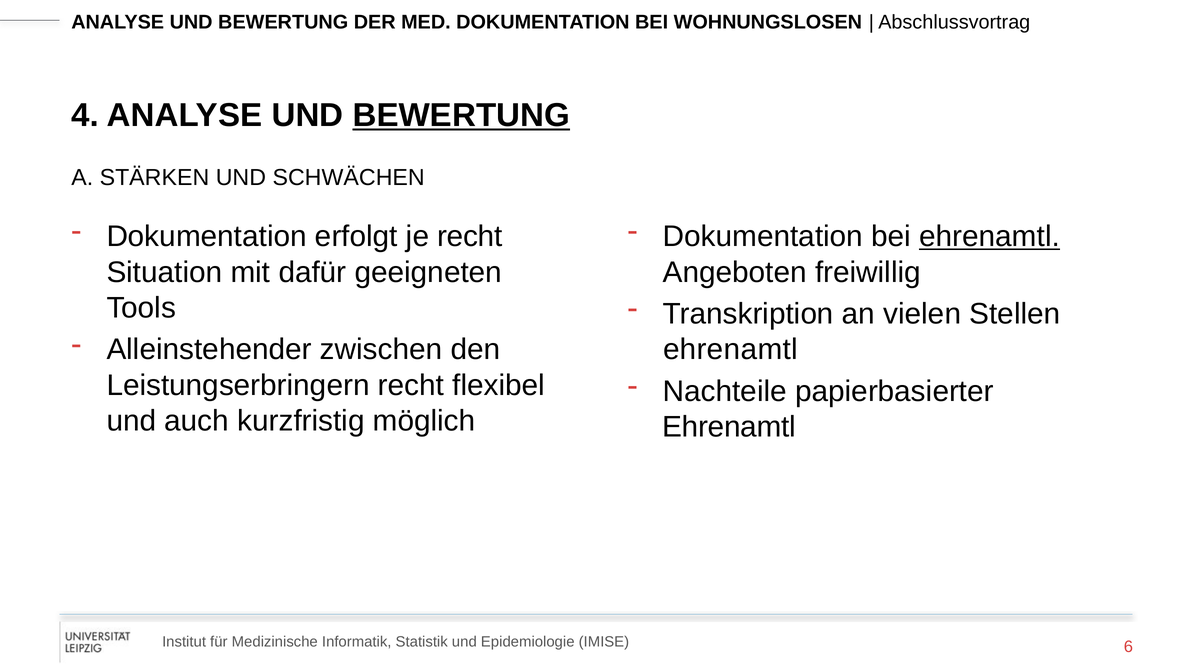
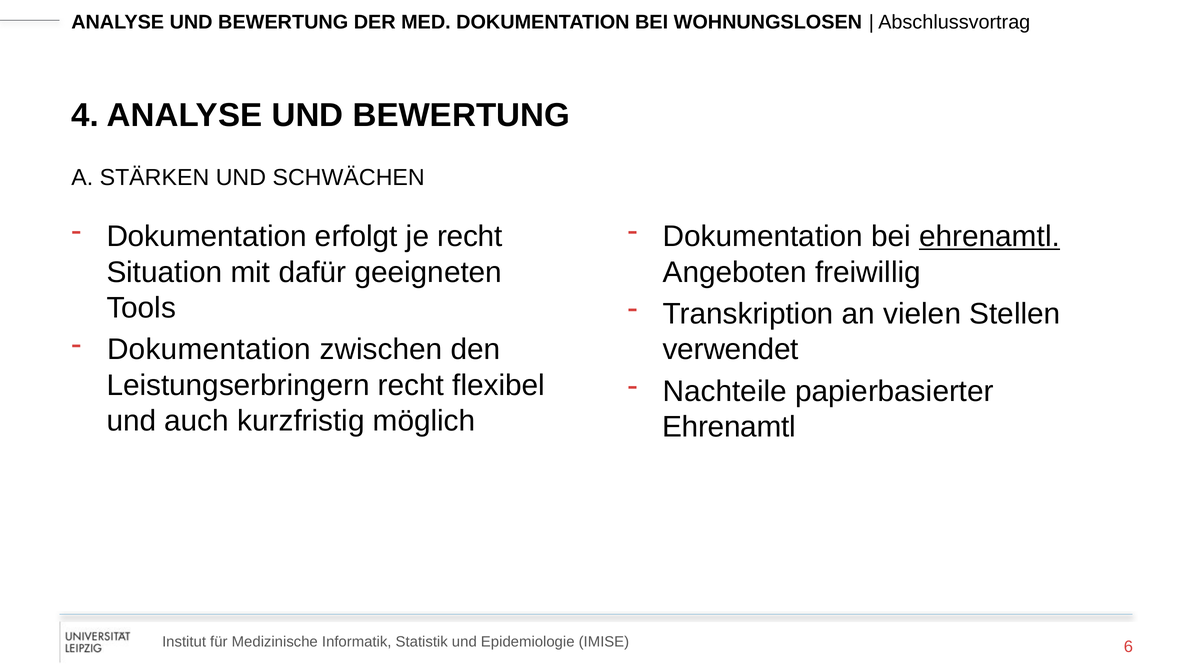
BEWERTUNG at (461, 115) underline: present -> none
Alleinstehender at (209, 350): Alleinstehender -> Dokumentation
ehrenamtl at (730, 350): ehrenamtl -> verwendet
